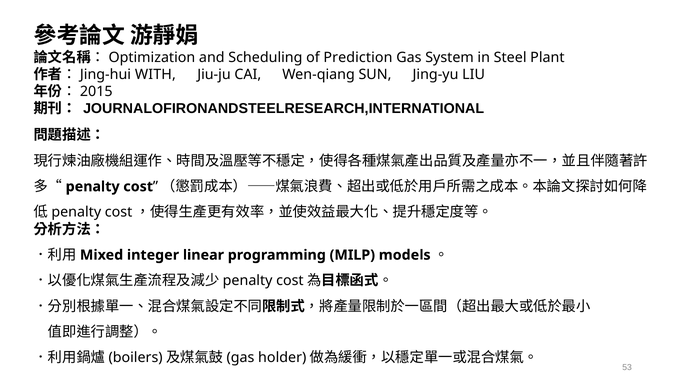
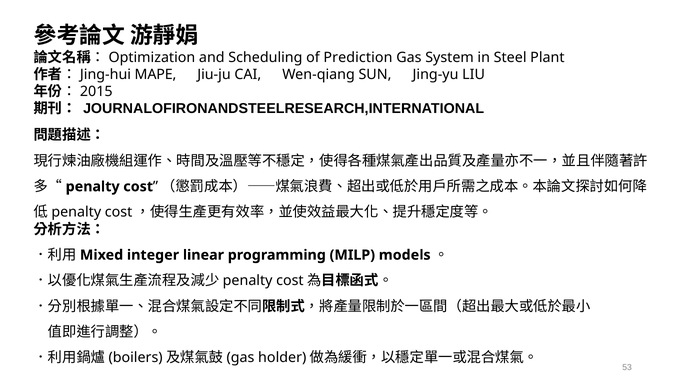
WITH: WITH -> MAPE
